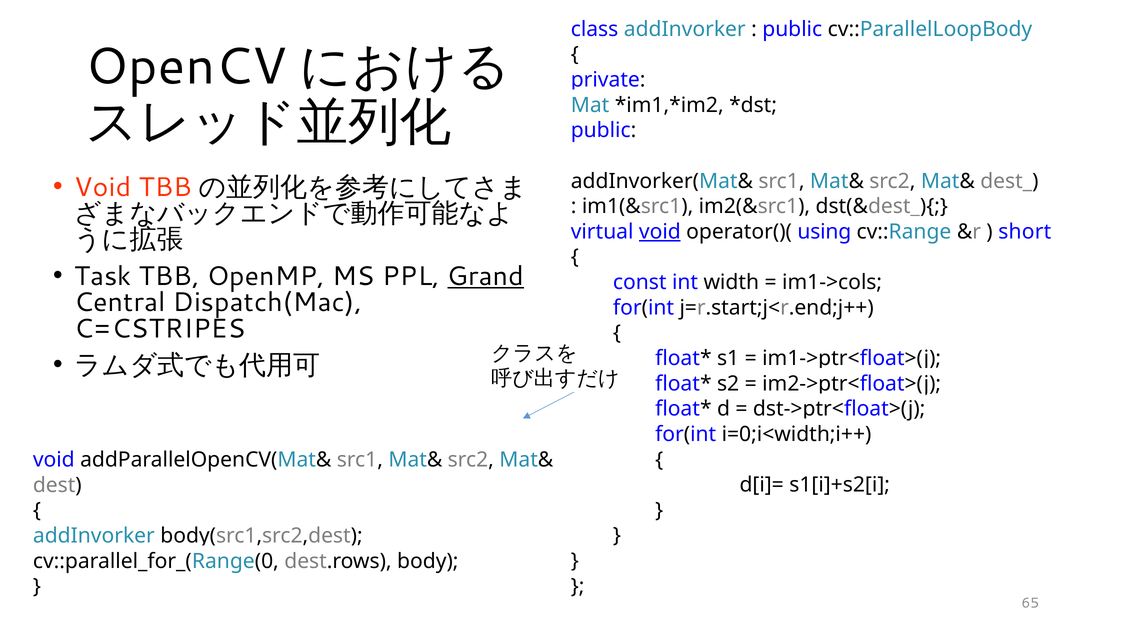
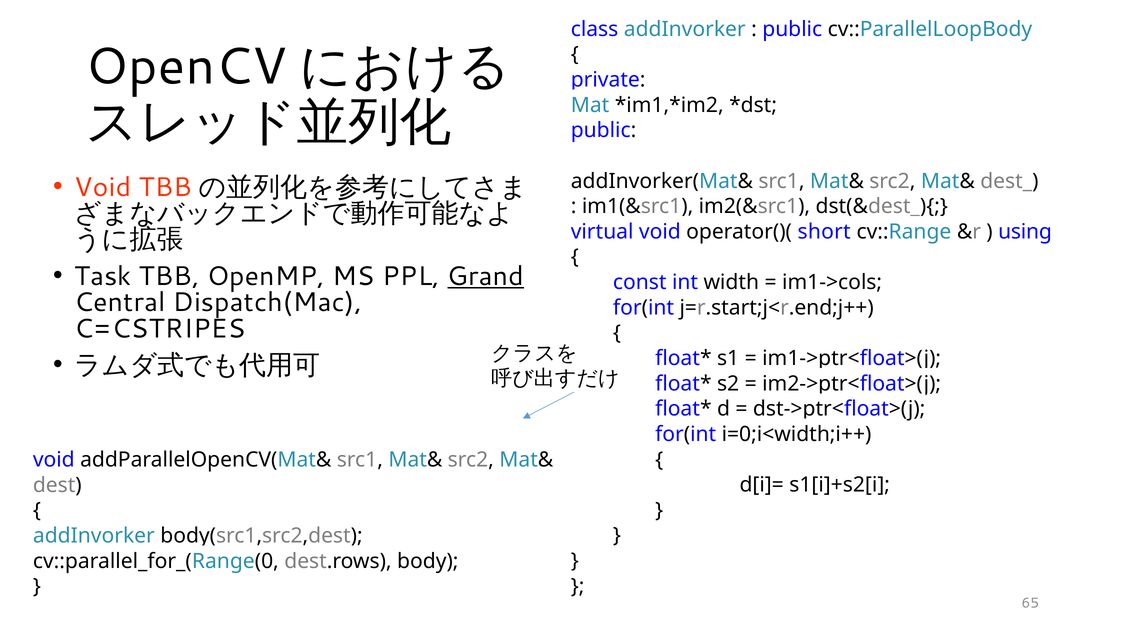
void at (660, 232) underline: present -> none
using: using -> short
short: short -> using
